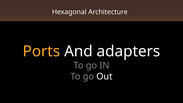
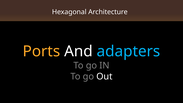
adapters colour: white -> light blue
